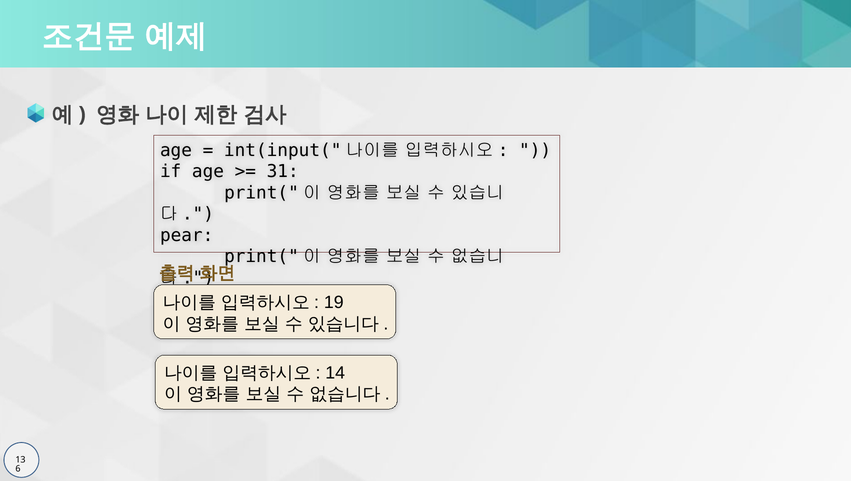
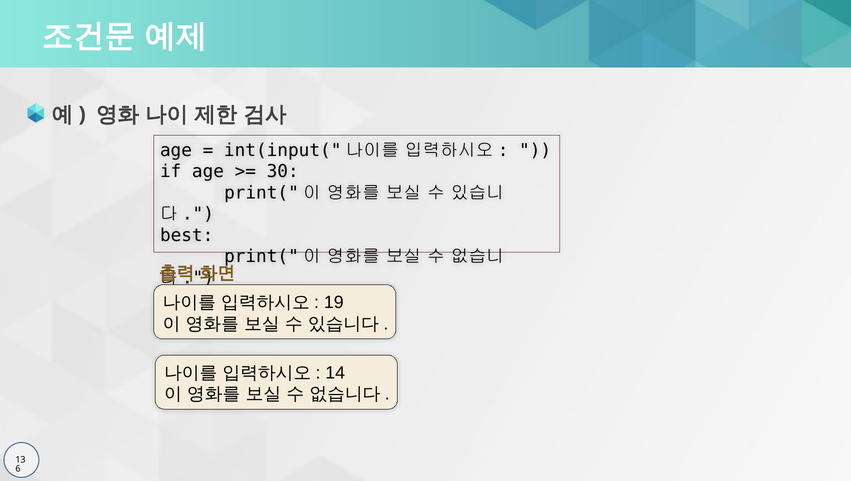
31: 31 -> 30
pear: pear -> best
